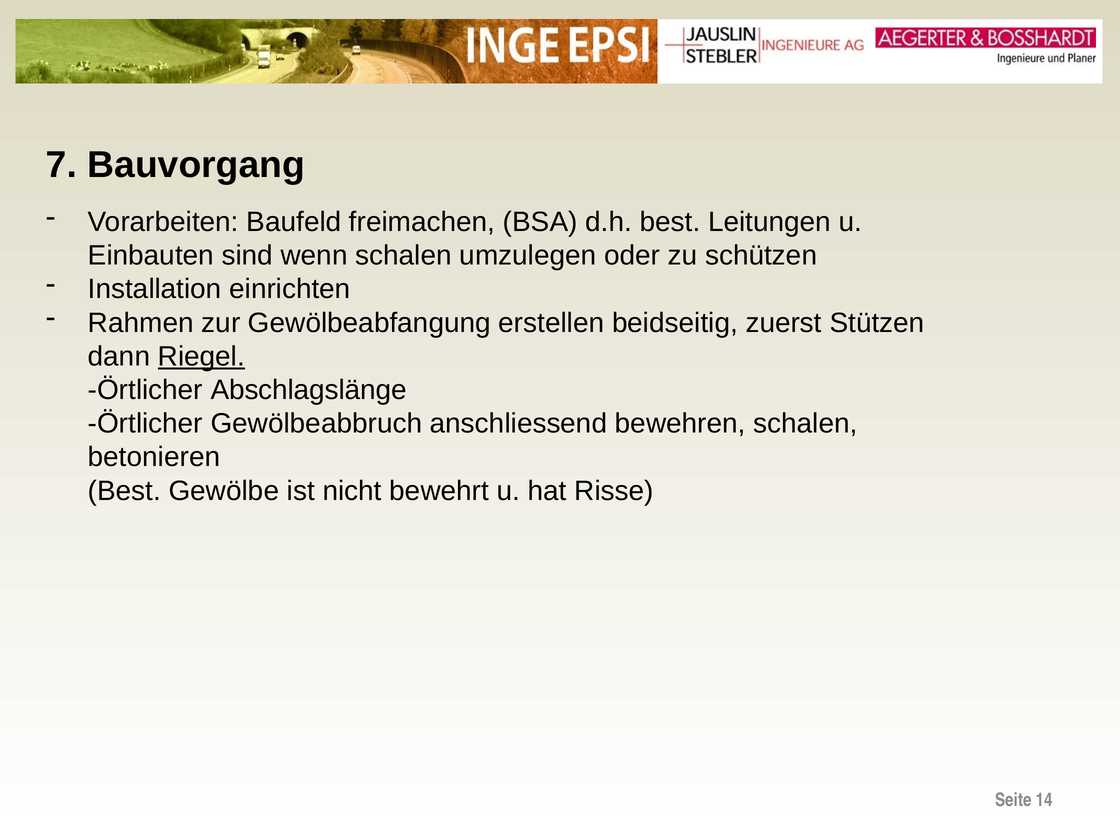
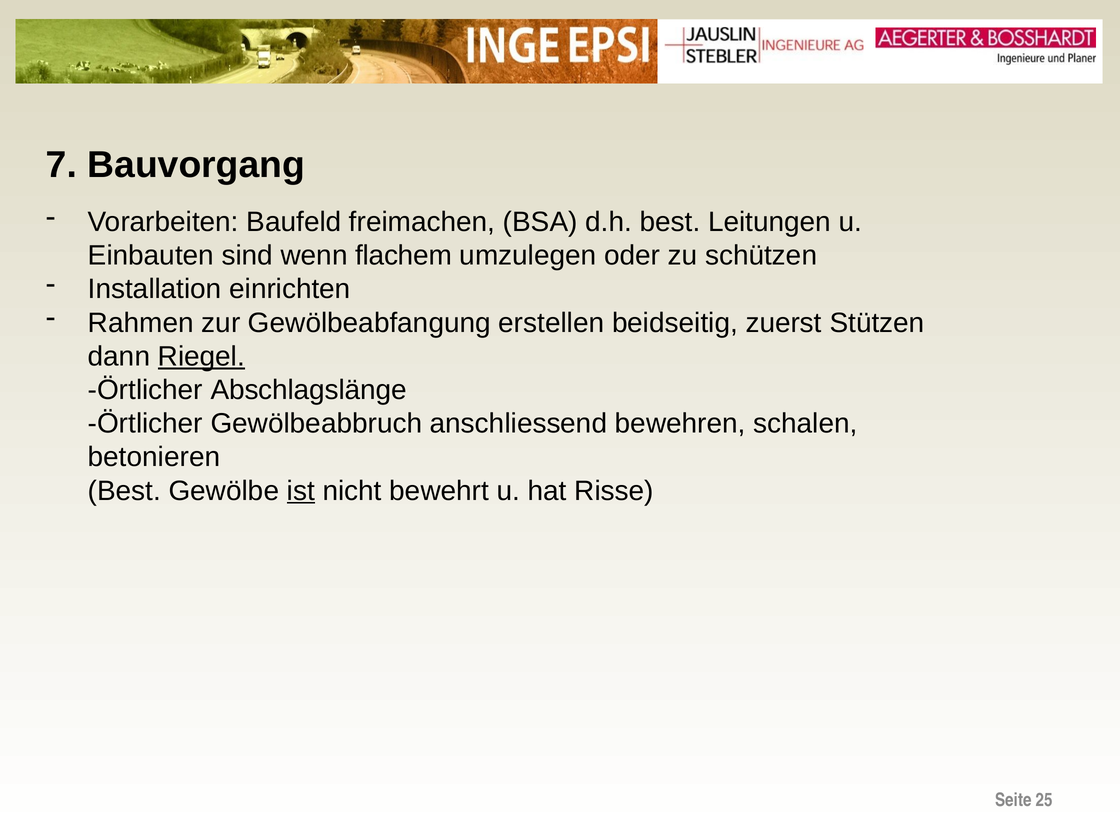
wenn schalen: schalen -> flachem
ist underline: none -> present
14: 14 -> 25
